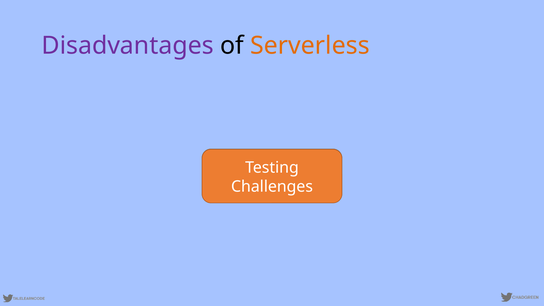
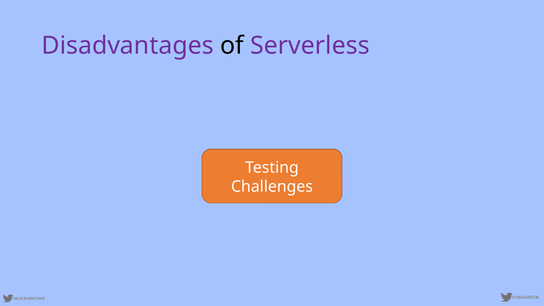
Serverless colour: orange -> purple
